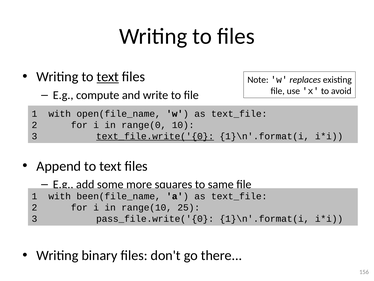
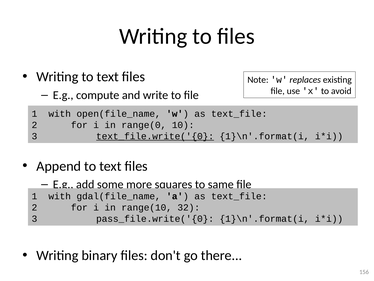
text at (108, 77) underline: present -> none
been(file_name: been(file_name -> gdal(file_name
25: 25 -> 32
